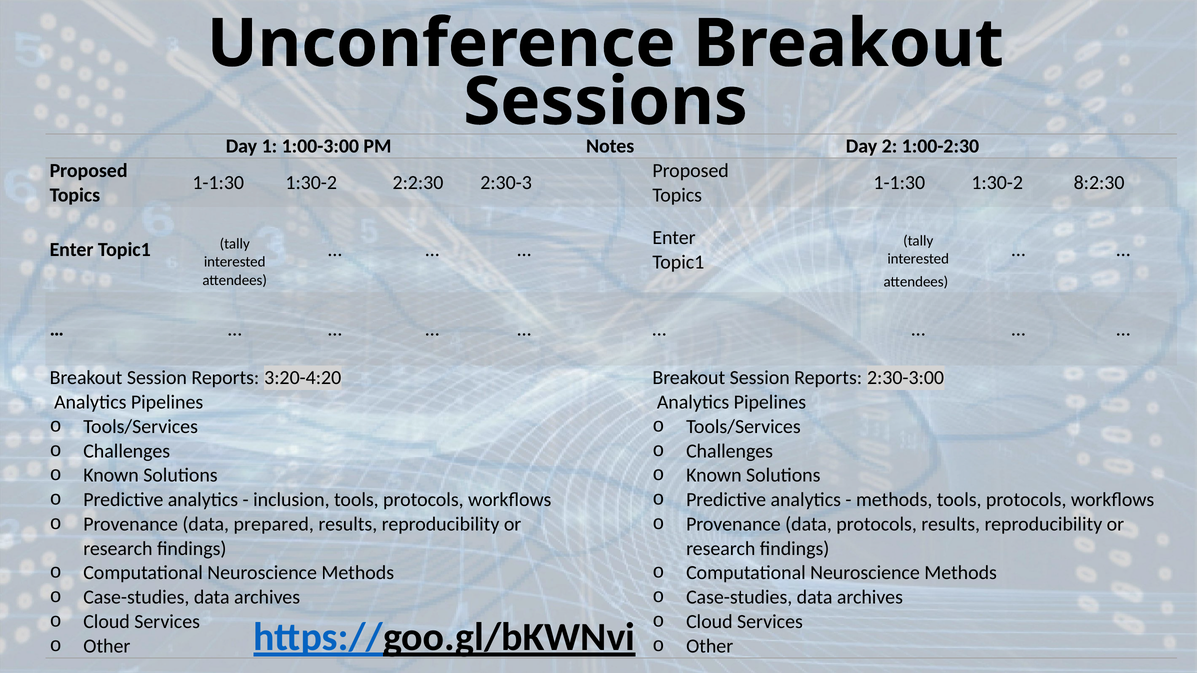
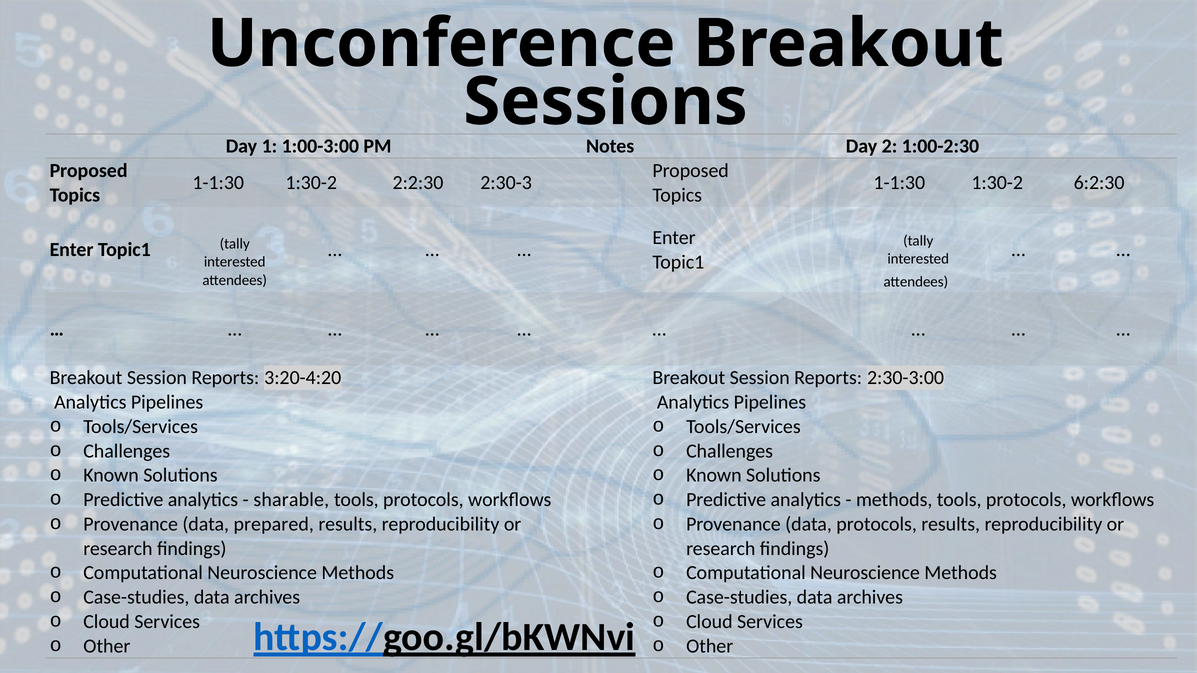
8:2:30: 8:2:30 -> 6:2:30
inclusion: inclusion -> sharable
